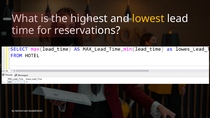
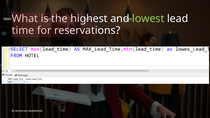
lowest colour: yellow -> light green
